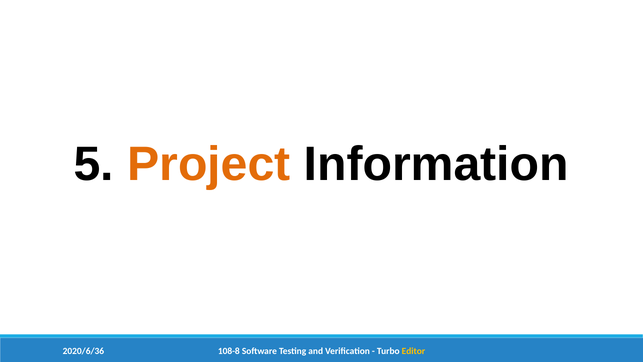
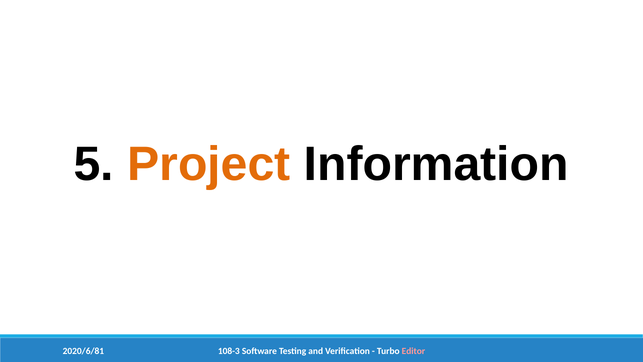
2020/6/36: 2020/6/36 -> 2020/6/81
108-8: 108-8 -> 108-3
Editor colour: yellow -> pink
